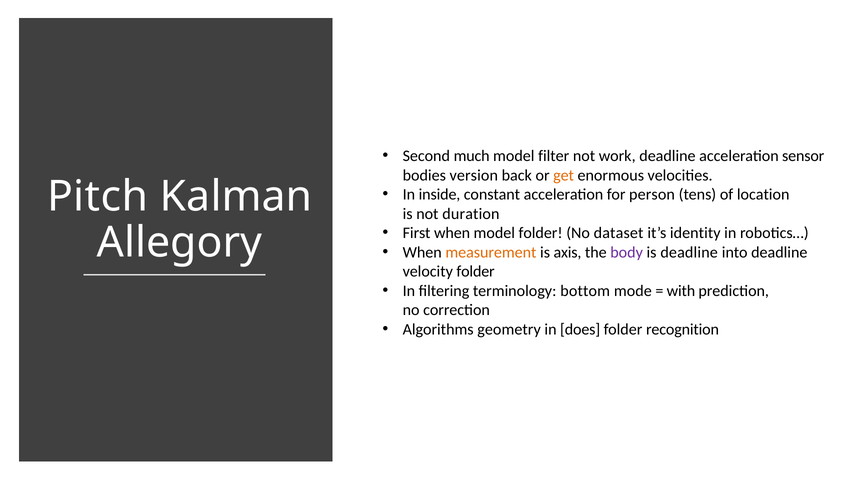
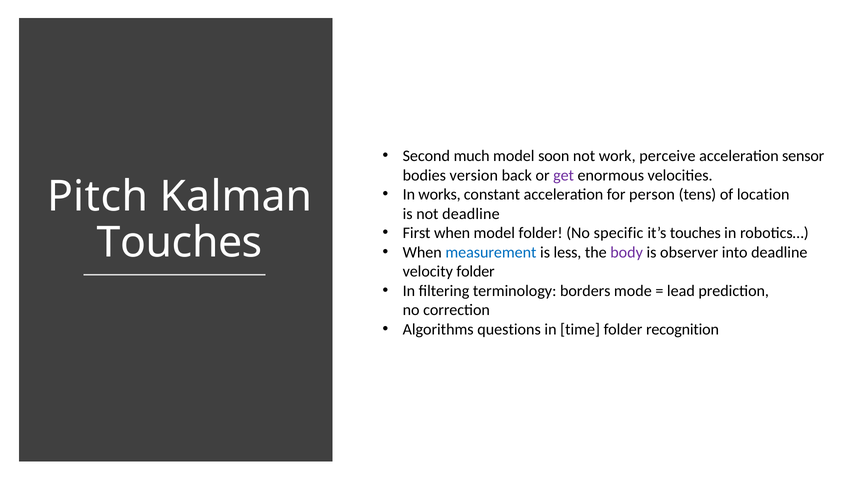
filter: filter -> soon
work deadline: deadline -> perceive
get colour: orange -> purple
inside: inside -> works
not duration: duration -> deadline
dataset: dataset -> specific
it’s identity: identity -> touches
Allegory at (179, 243): Allegory -> Touches
measurement colour: orange -> blue
axis: axis -> less
is deadline: deadline -> observer
bottom: bottom -> borders
with: with -> lead
geometry: geometry -> questions
does: does -> time
